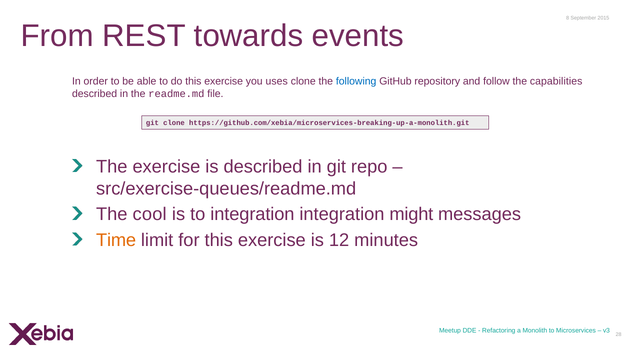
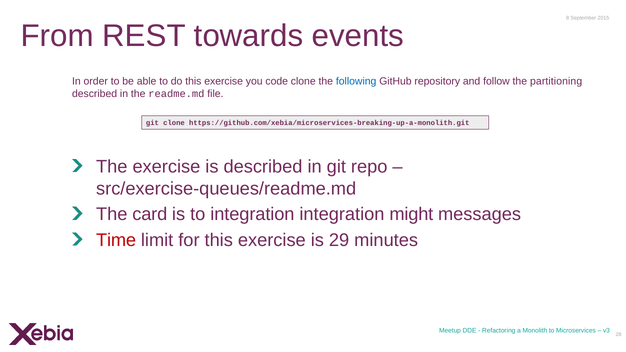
uses: uses -> code
capabilities: capabilities -> partitioning
cool: cool -> card
Time colour: orange -> red
12: 12 -> 29
